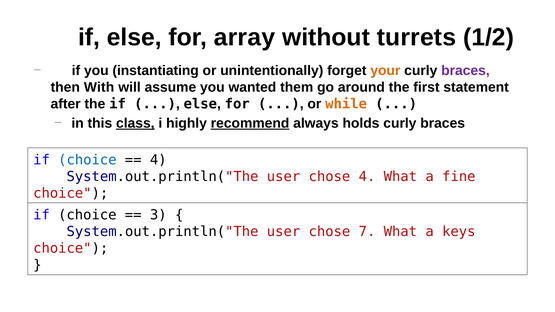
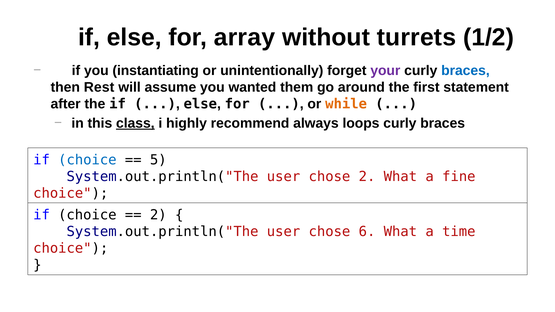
your colour: orange -> purple
braces at (465, 71) colour: purple -> blue
With: With -> Rest
recommend underline: present -> none
holds: holds -> loops
4 at (158, 160): 4 -> 5
chose 4: 4 -> 2
3 at (158, 215): 3 -> 2
7: 7 -> 6
keys: keys -> time
